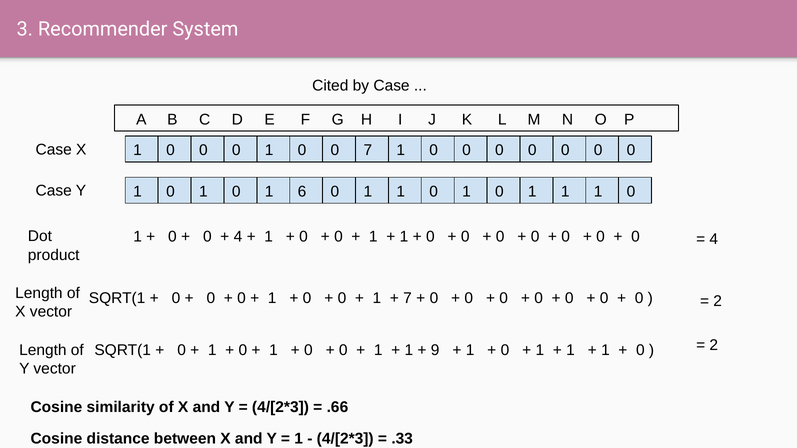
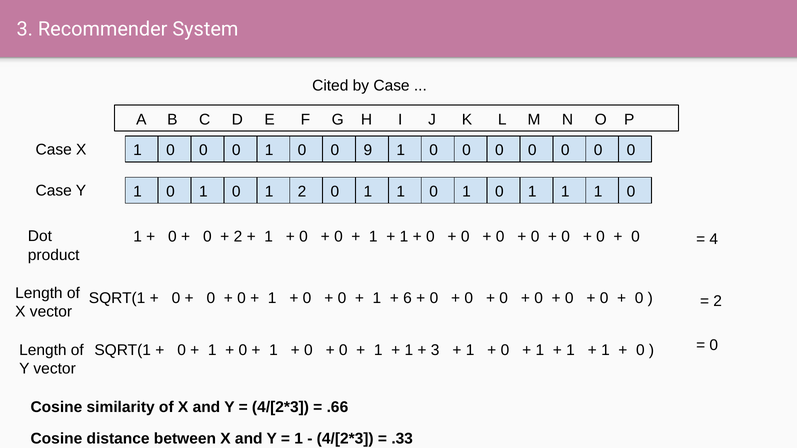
0 7: 7 -> 9
1 6: 6 -> 2
4 at (238, 237): 4 -> 2
7 at (408, 298): 7 -> 6
9 at (435, 350): 9 -> 3
2 at (714, 345): 2 -> 0
